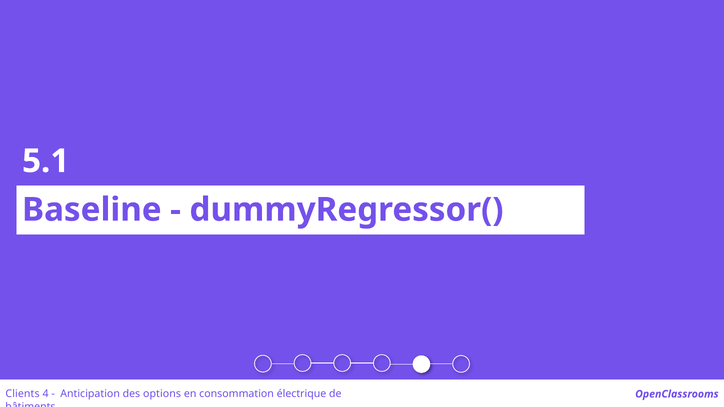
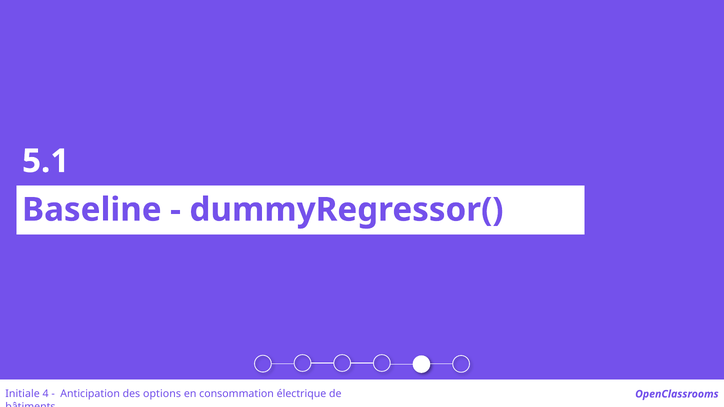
Clients: Clients -> Initiale
